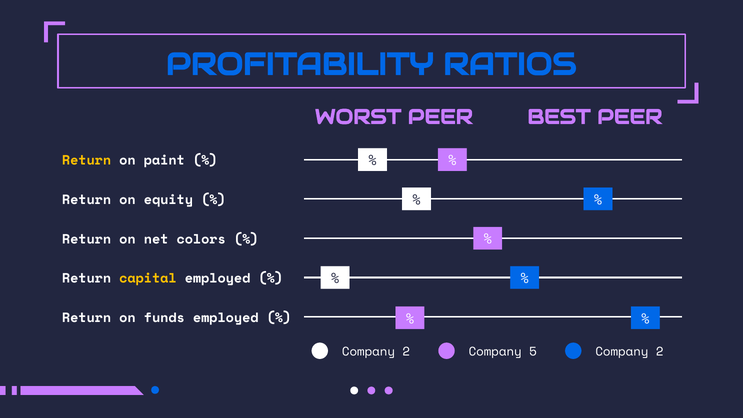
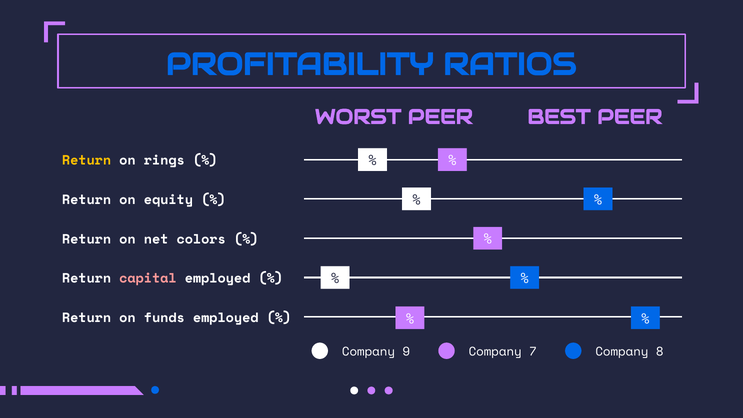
paint: paint -> rings
capital colour: yellow -> pink
2 at (406, 352): 2 -> 9
5: 5 -> 7
2 at (660, 352): 2 -> 8
